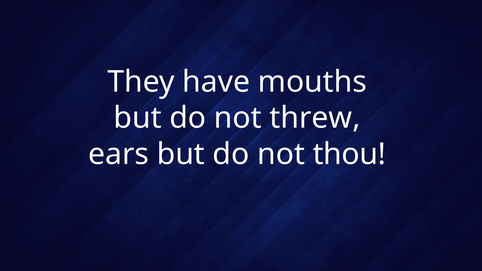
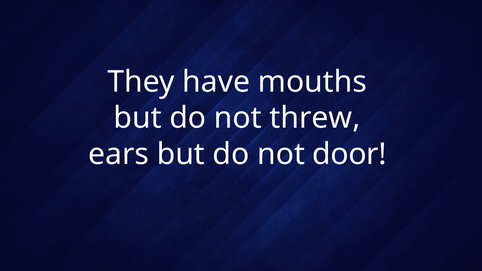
thou: thou -> door
